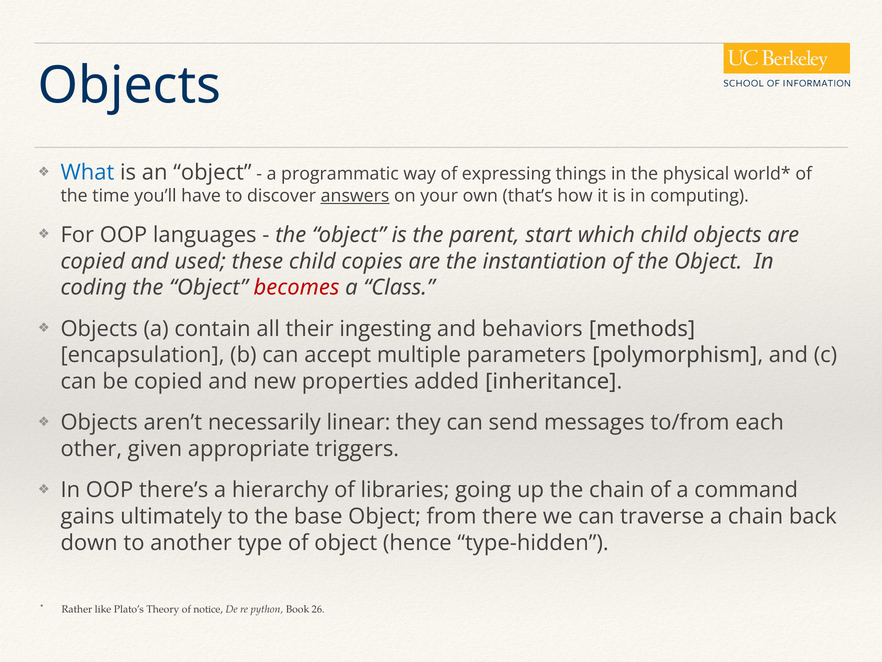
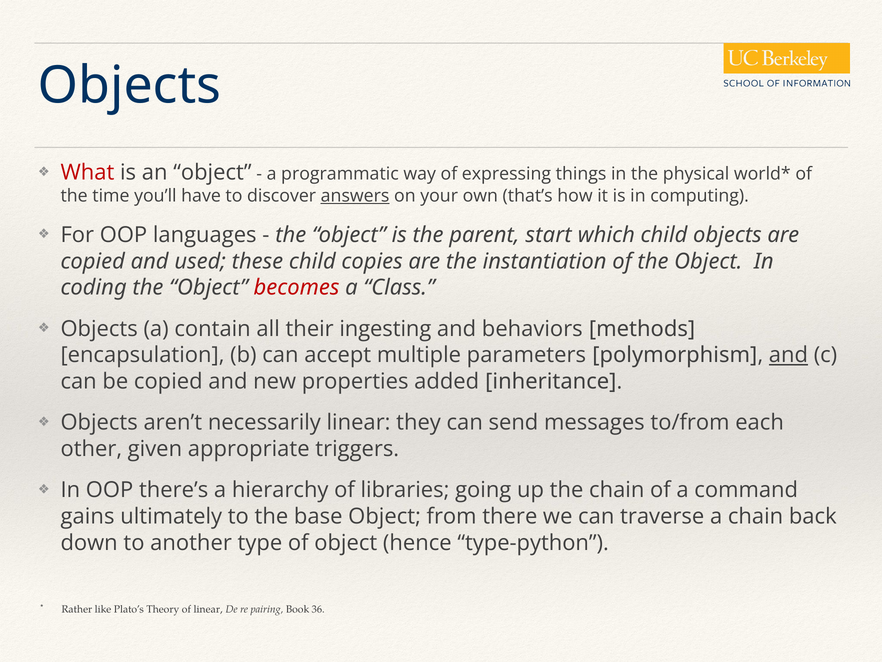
What colour: blue -> red
and at (788, 355) underline: none -> present
type-hidden: type-hidden -> type-python
of notice: notice -> linear
python: python -> pairing
26: 26 -> 36
